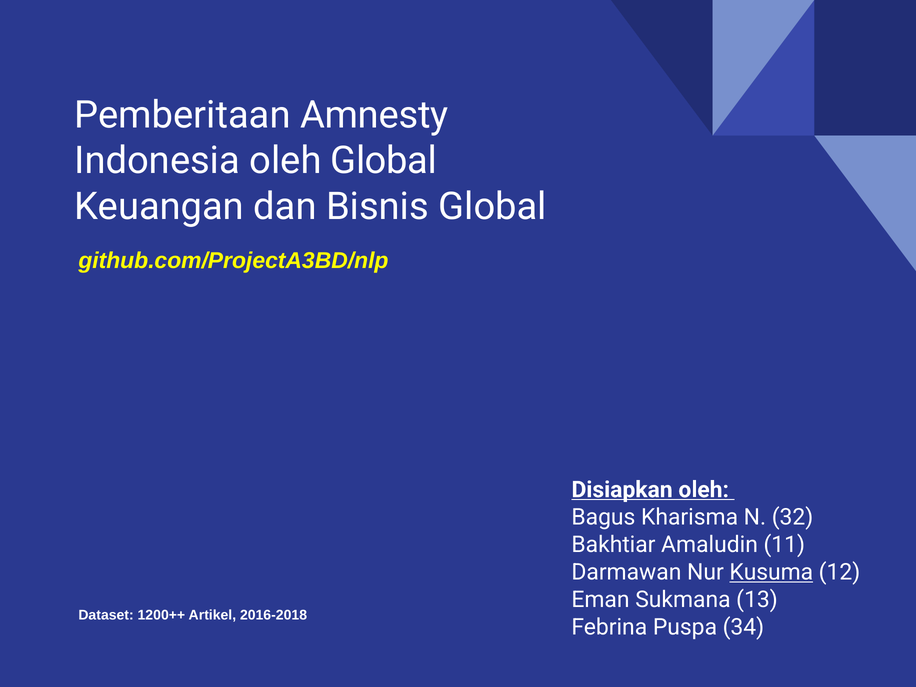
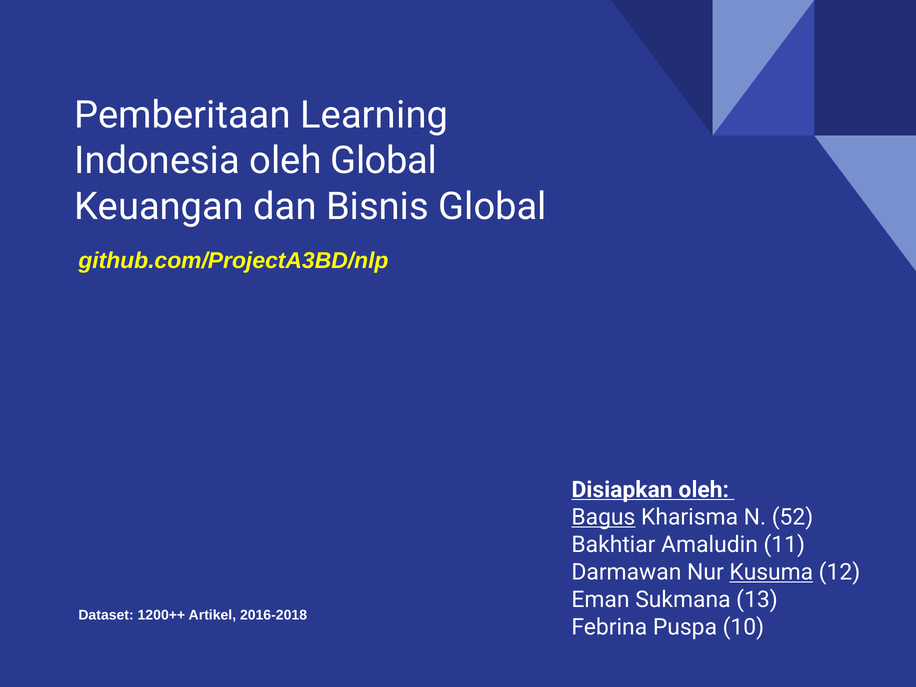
Amnesty: Amnesty -> Learning
Bagus underline: none -> present
32: 32 -> 52
34: 34 -> 10
